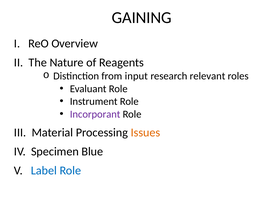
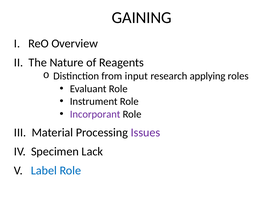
relevant: relevant -> applying
Issues colour: orange -> purple
Blue: Blue -> Lack
